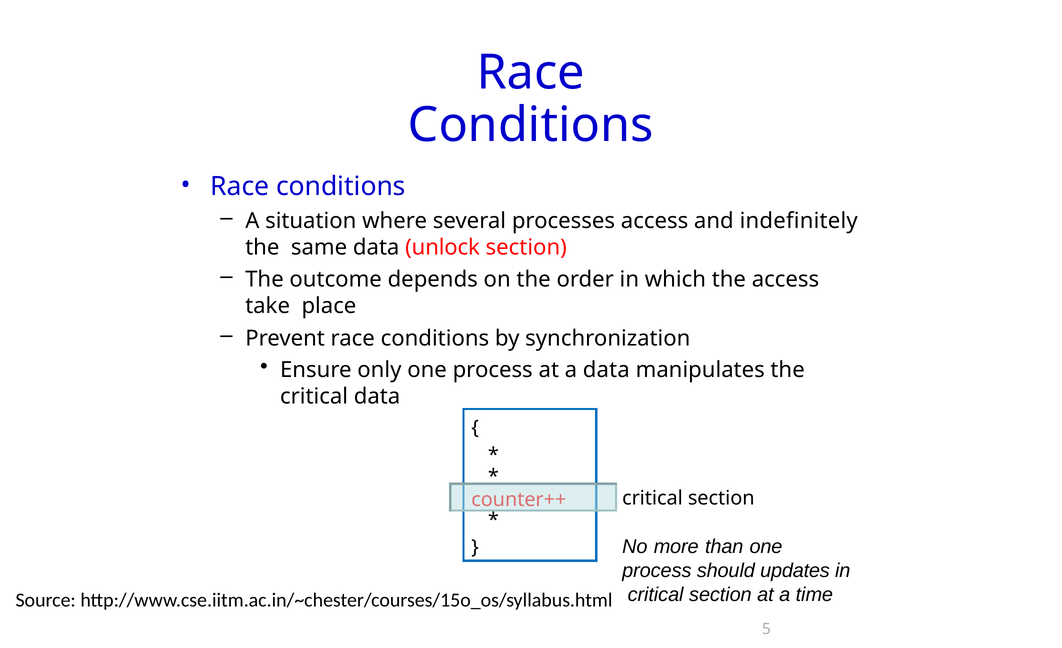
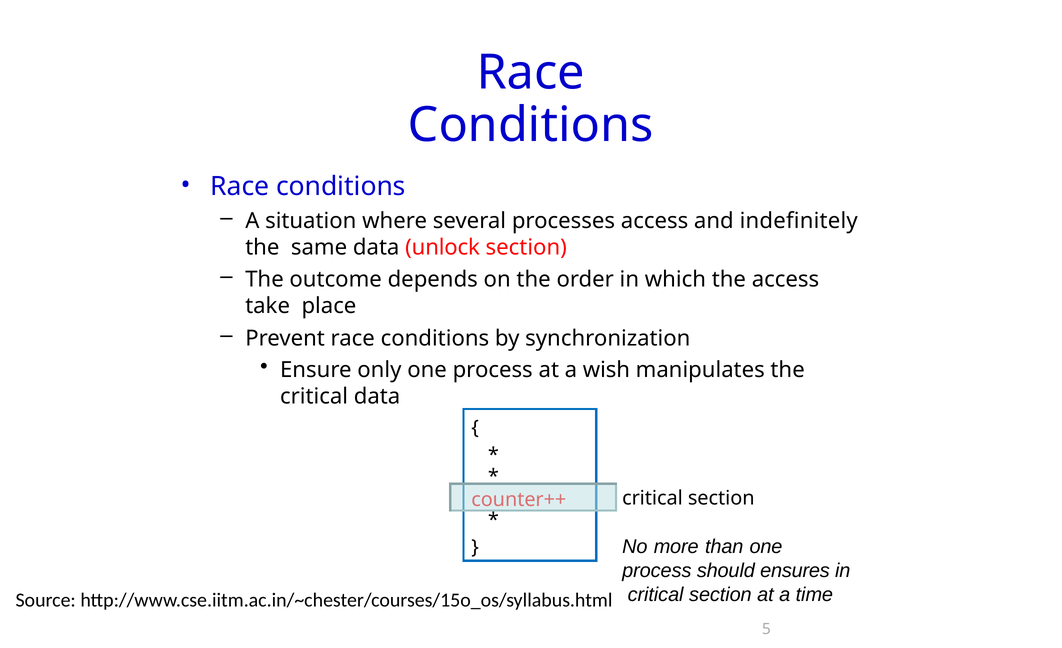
a data: data -> wish
updates: updates -> ensures
